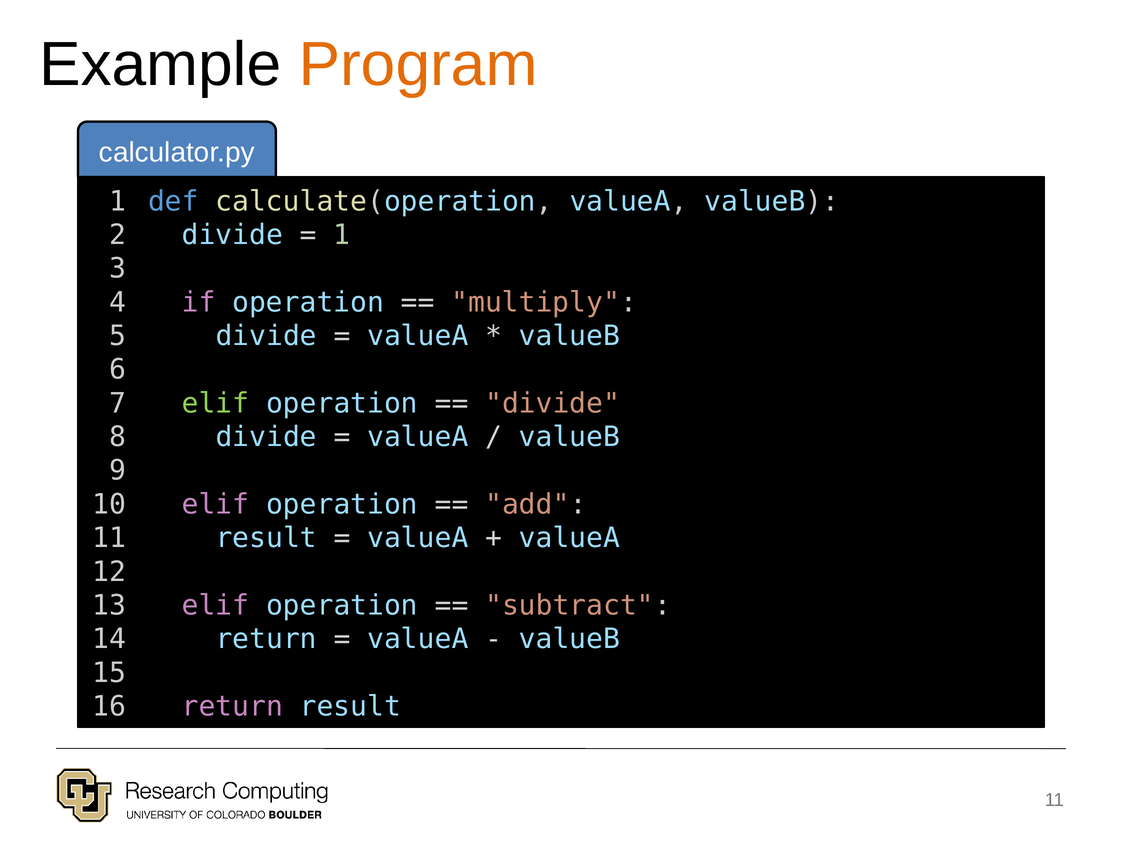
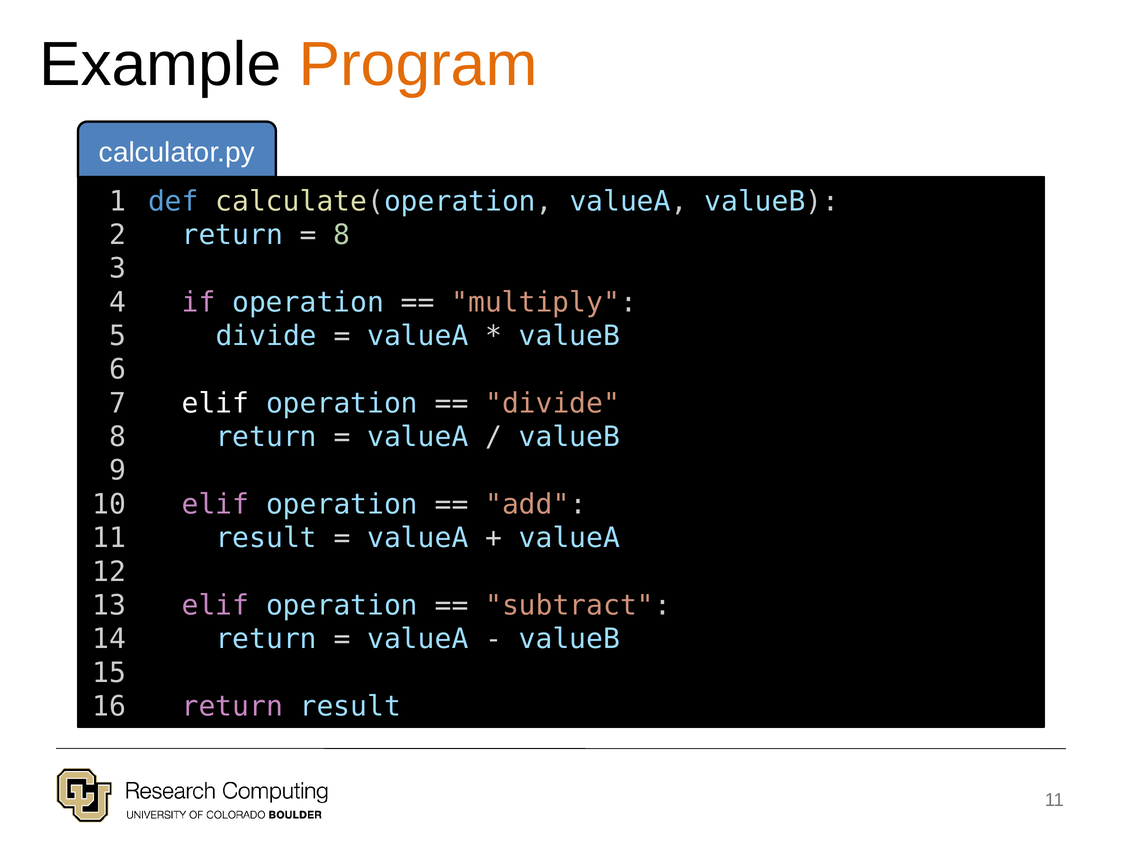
divide at (232, 235): divide -> return
1 at (342, 235): 1 -> 8
elif at (215, 403) colour: light green -> white
divide at (266, 437): divide -> return
